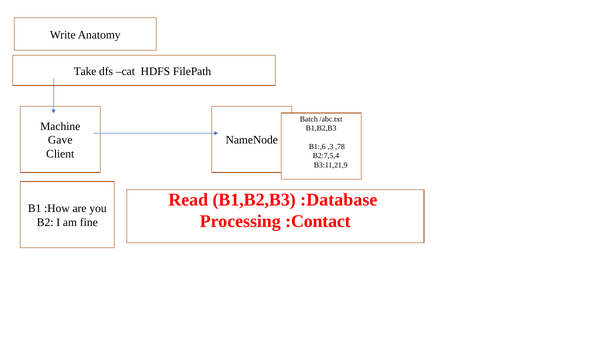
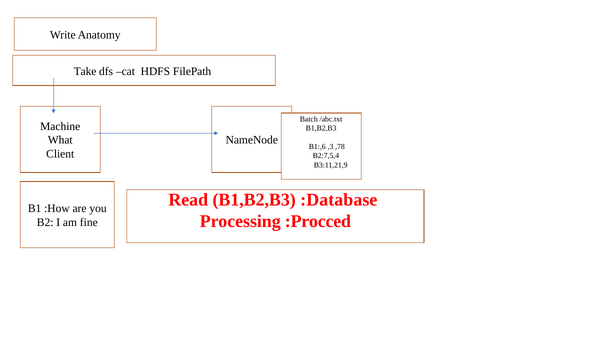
Gave: Gave -> What
:Contact: :Contact -> :Procced
